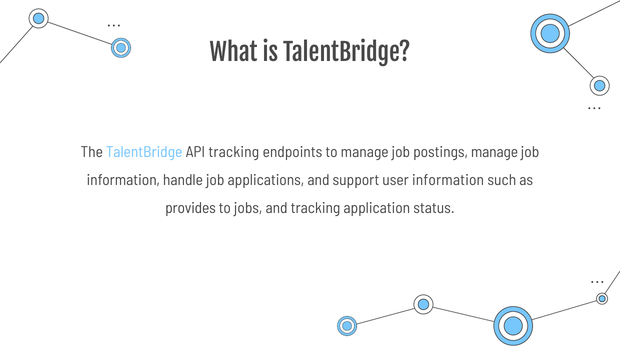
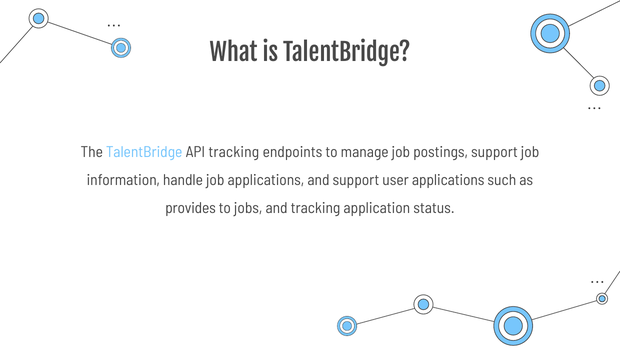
postings manage: manage -> support
user information: information -> applications
